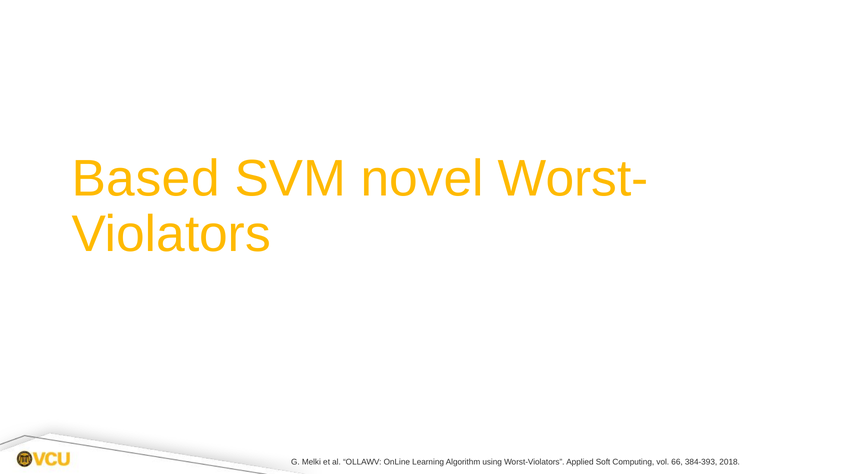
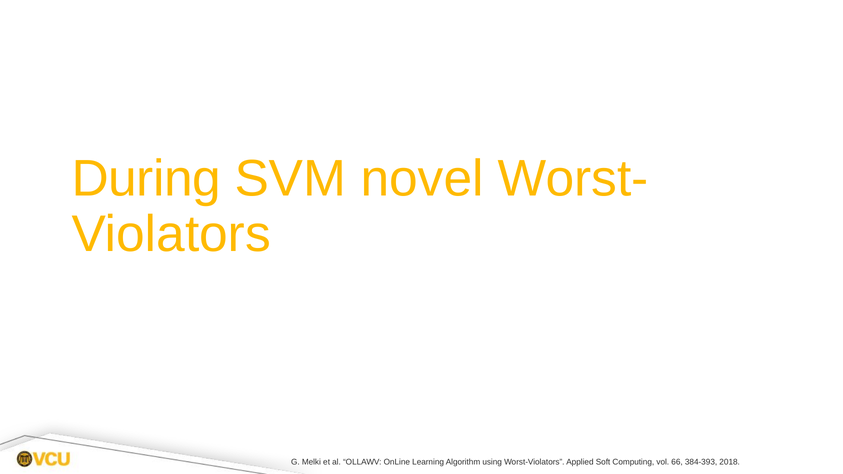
Based: Based -> During
